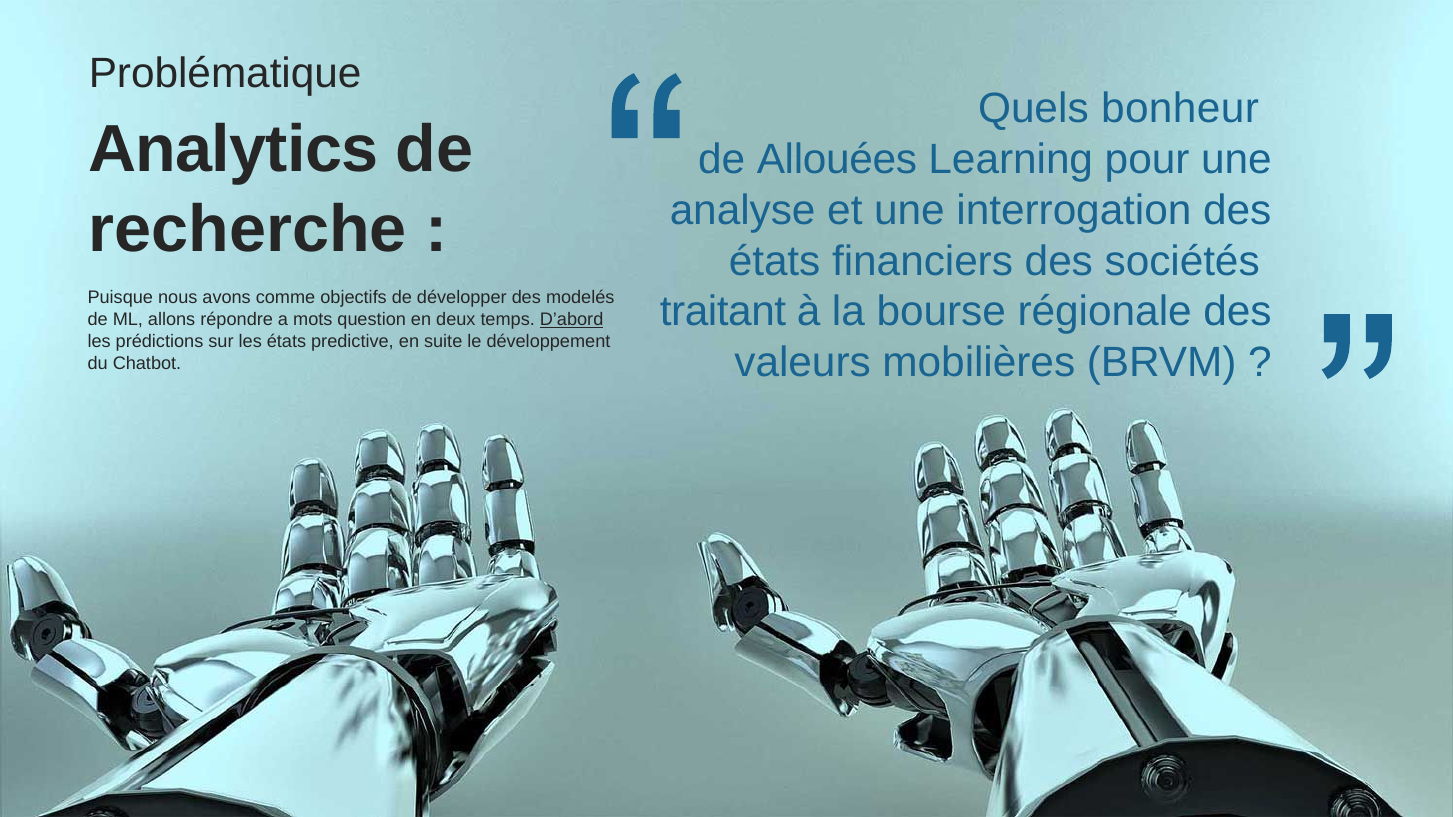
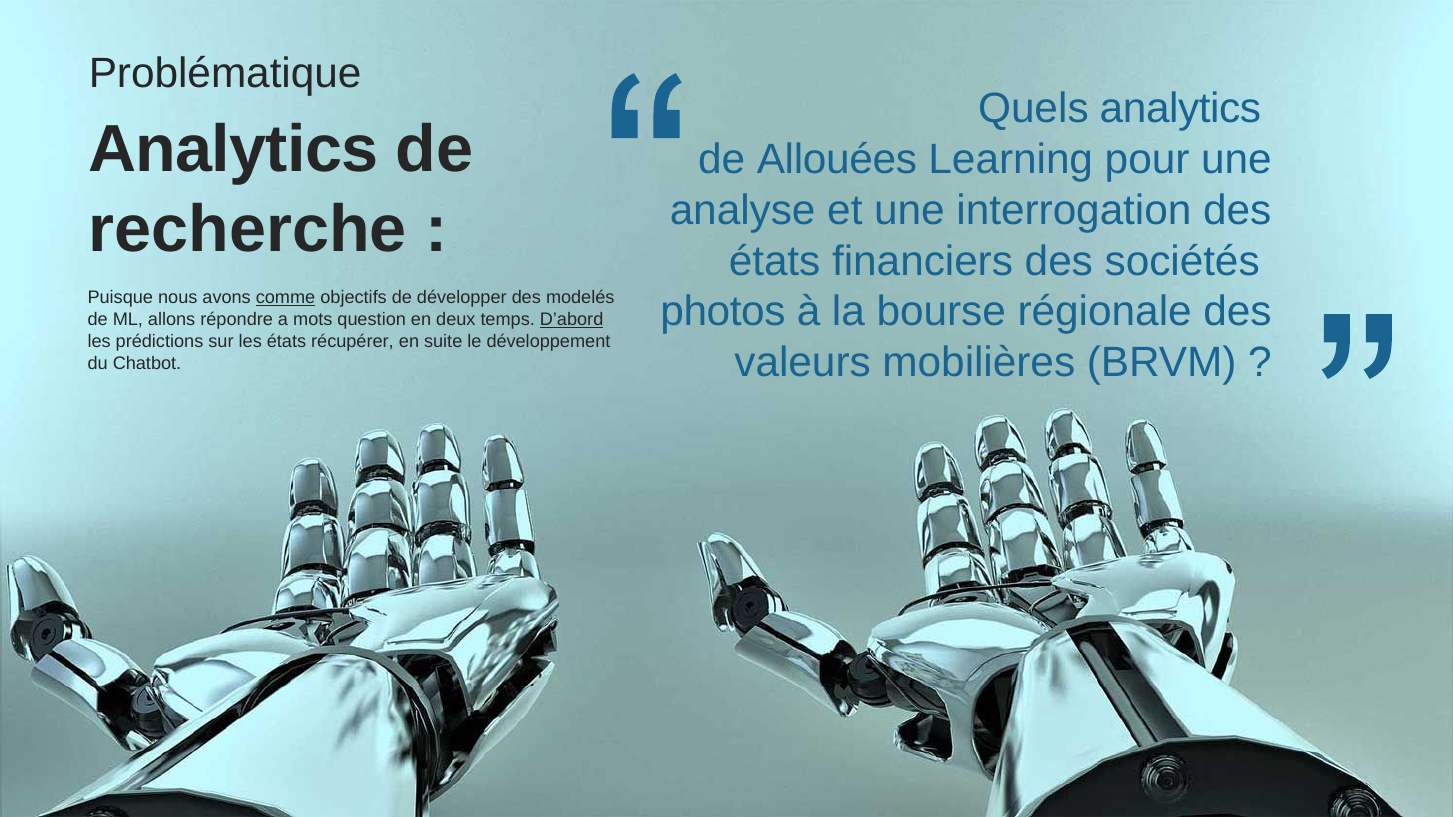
Quels bonheur: bonheur -> analytics
comme underline: none -> present
traitant: traitant -> photos
predictive: predictive -> récupérer
